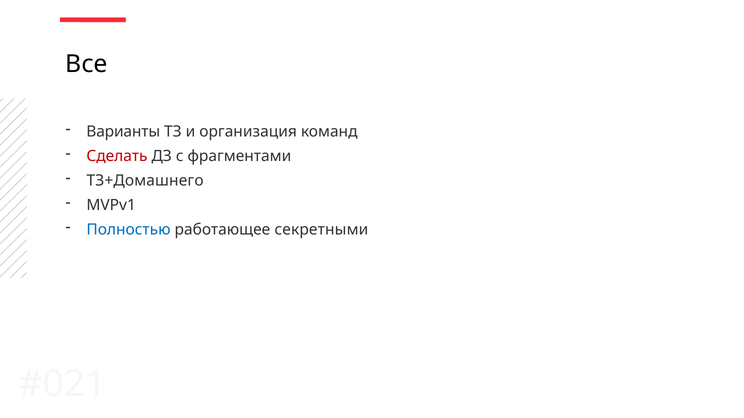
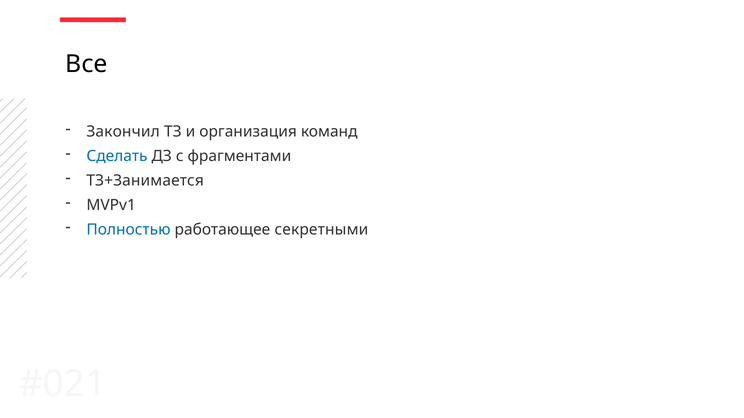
Варианты: Варианты -> Закончил
Сделать colour: red -> blue
ТЗ+Домашнего: ТЗ+Домашнего -> ТЗ+Занимается
